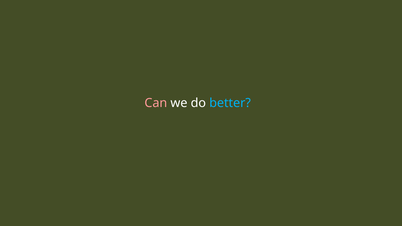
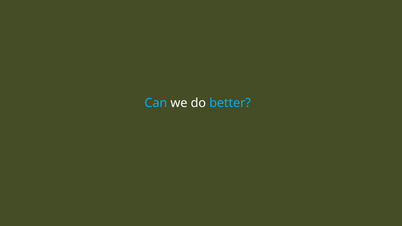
Can colour: pink -> light blue
